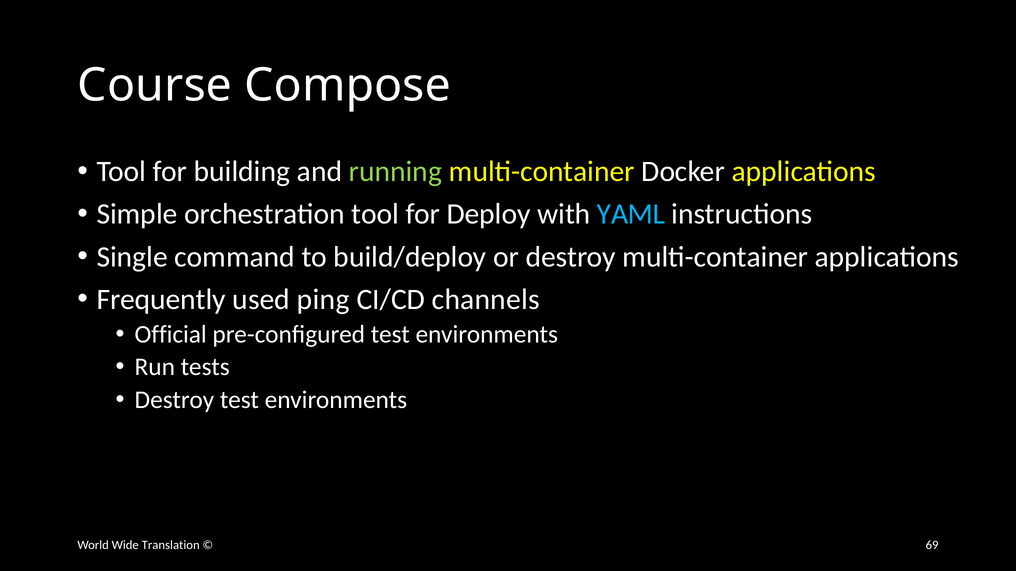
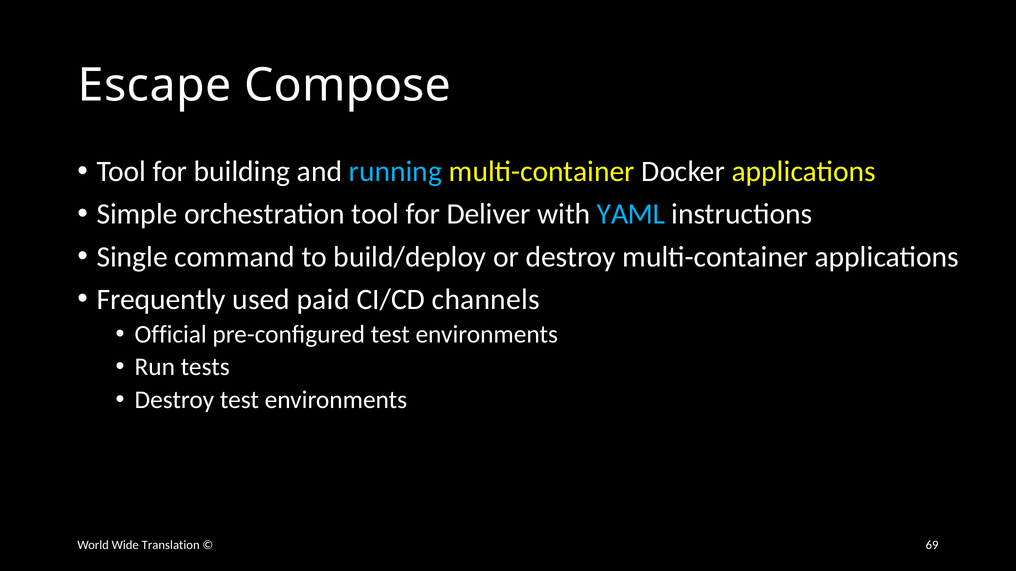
Course: Course -> Escape
running colour: light green -> light blue
Deploy: Deploy -> Deliver
ping: ping -> paid
